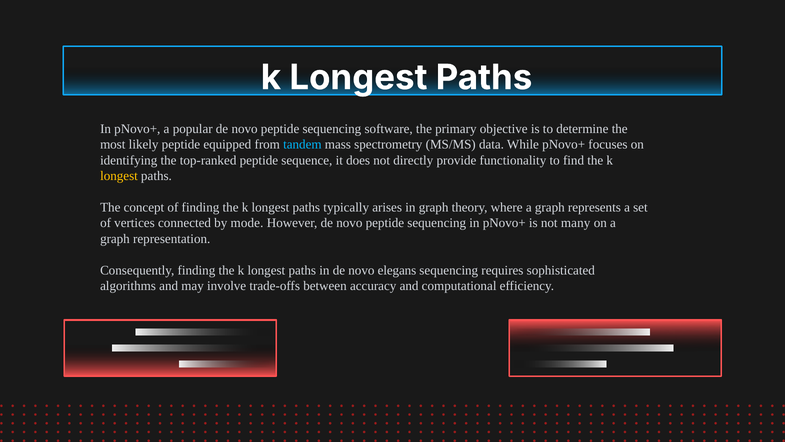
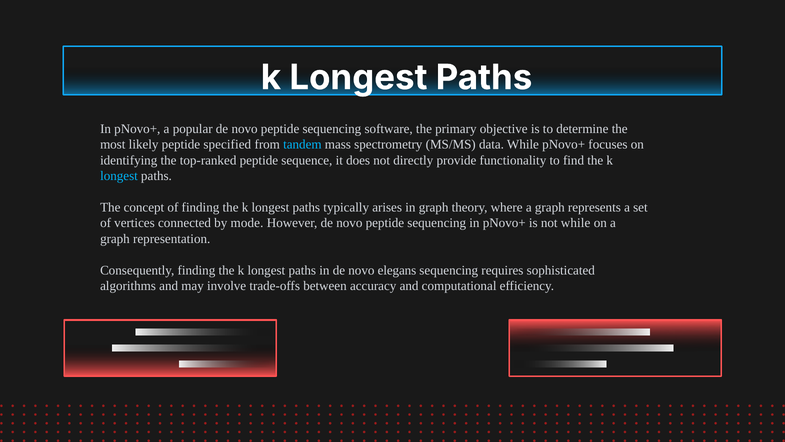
equipped: equipped -> specified
longest at (119, 176) colour: yellow -> light blue
not many: many -> while
